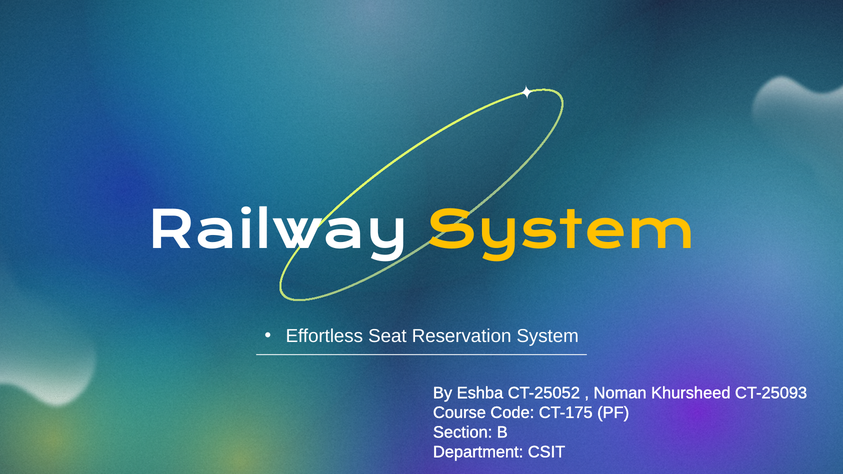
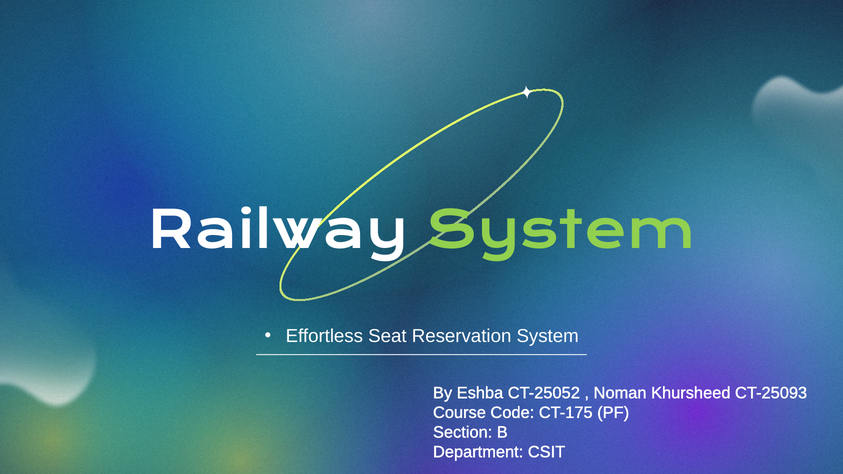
System at (561, 231) colour: yellow -> light green
